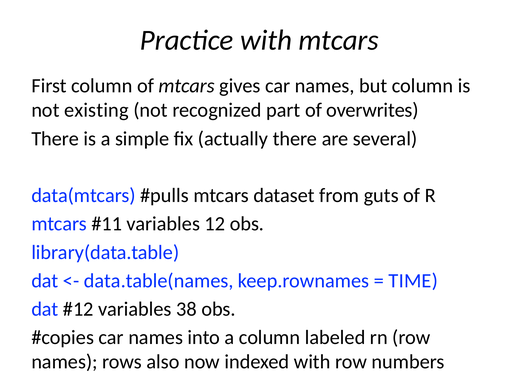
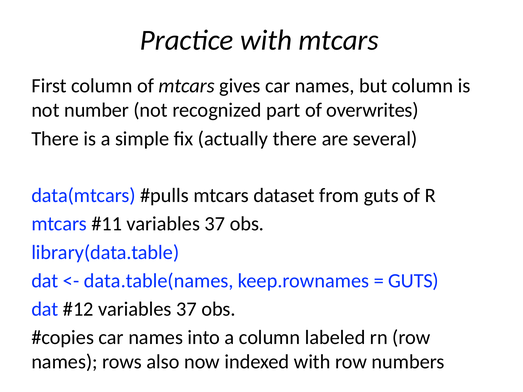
existing: existing -> number
12 at (215, 224): 12 -> 37
TIME at (413, 281): TIME -> GUTS
38 at (186, 309): 38 -> 37
